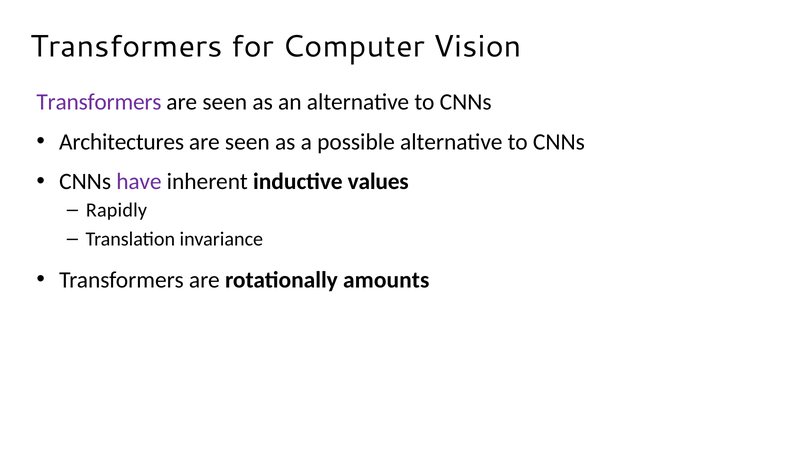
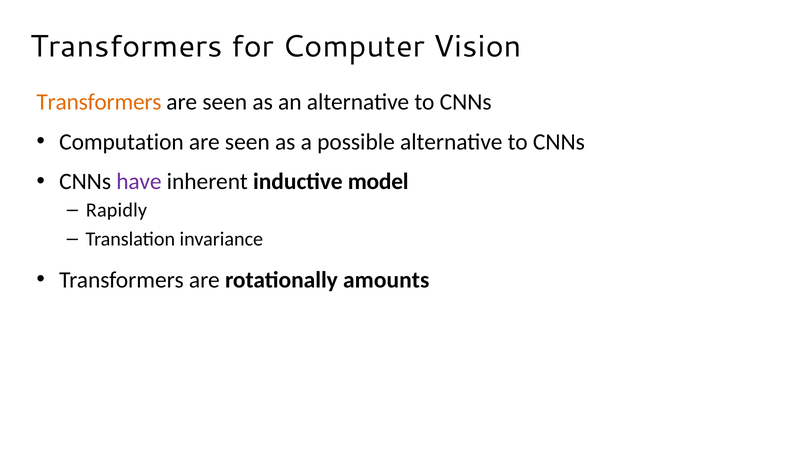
Transformers at (99, 102) colour: purple -> orange
Architectures: Architectures -> Computation
values: values -> model
